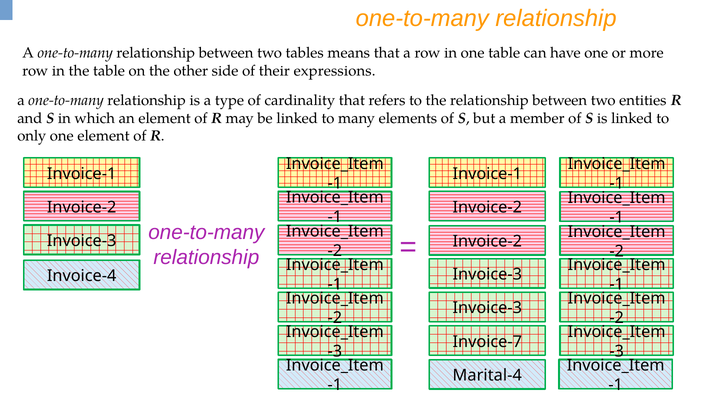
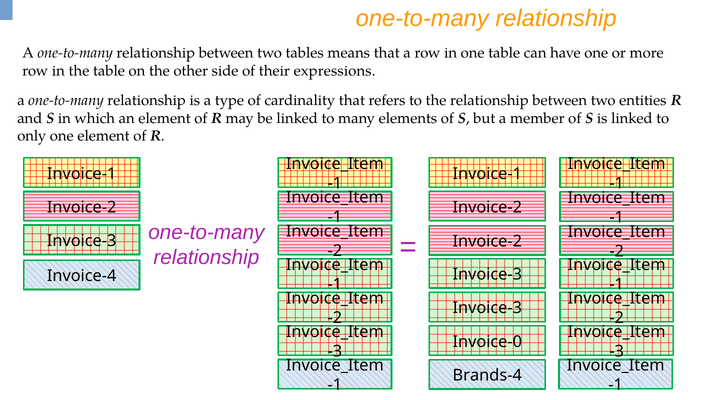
Invoice-7: Invoice-7 -> Invoice-0
Marital-4: Marital-4 -> Brands-4
